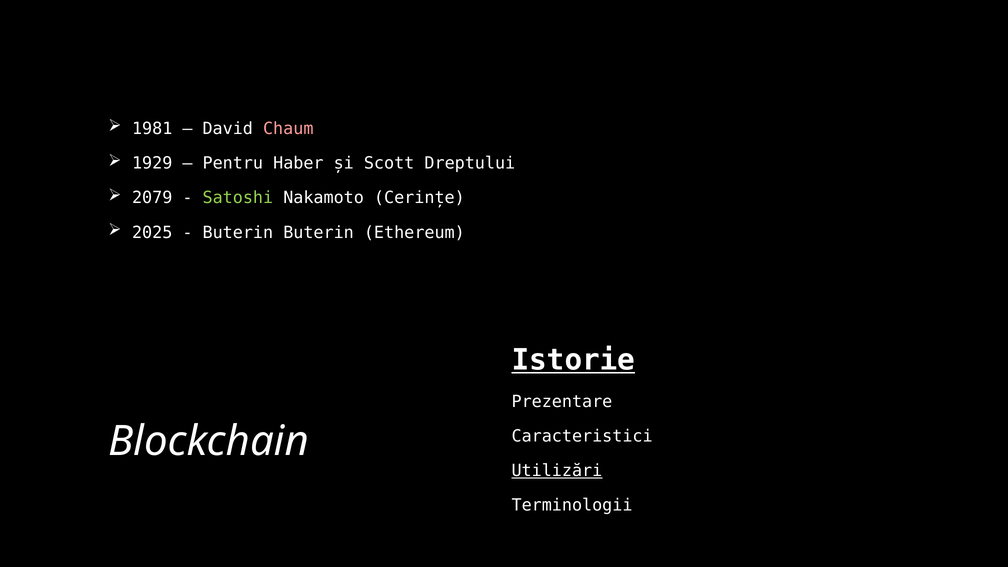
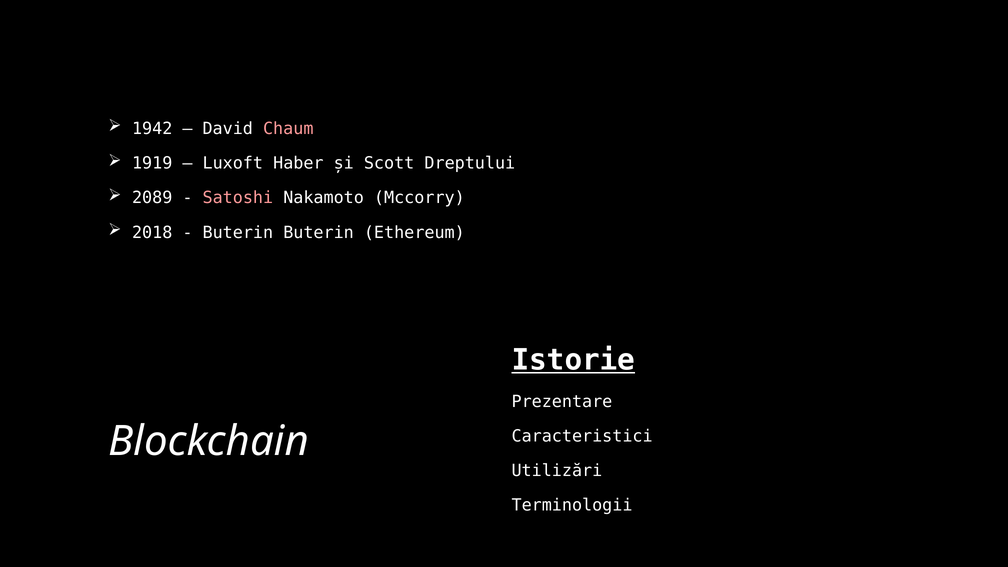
1981: 1981 -> 1942
1929: 1929 -> 1919
Pentru: Pentru -> Luxoft
2079: 2079 -> 2089
Satoshi colour: light green -> pink
Cerințe: Cerințe -> Mccorry
2025: 2025 -> 2018
Utilizări underline: present -> none
